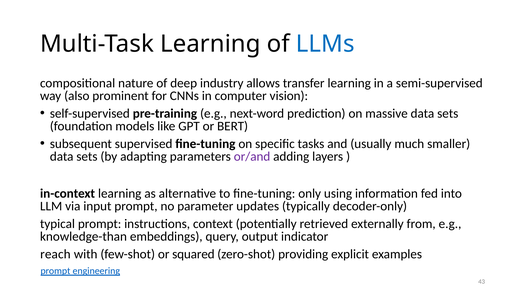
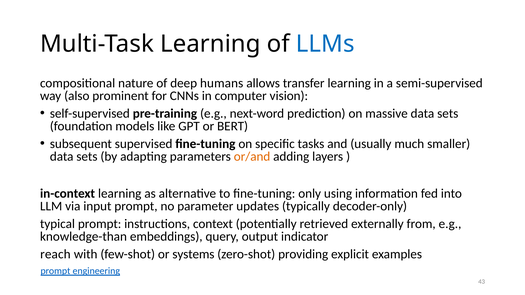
industry: industry -> humans
or/and colour: purple -> orange
squared: squared -> systems
